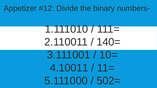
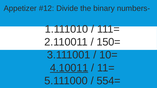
140=: 140= -> 150=
4.10011 underline: none -> present
502=: 502= -> 554=
